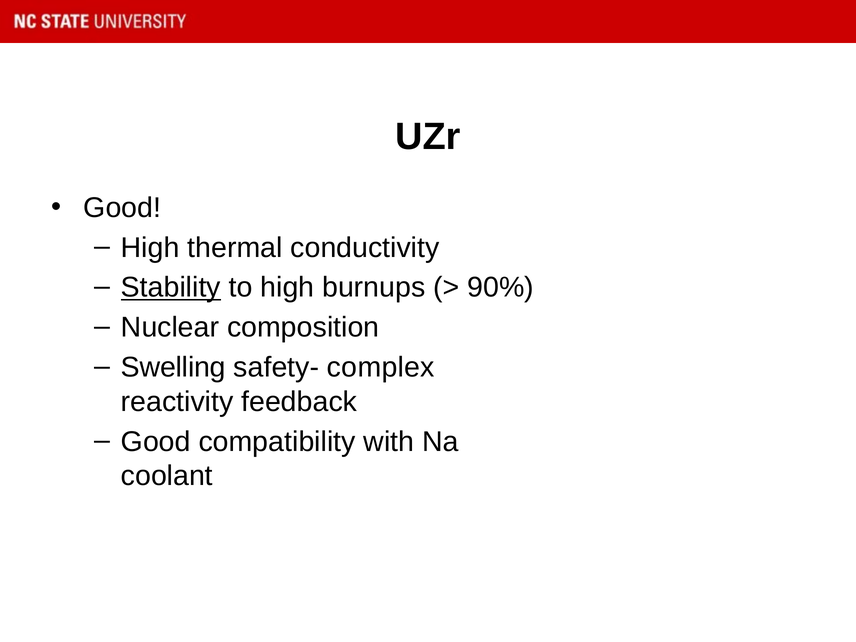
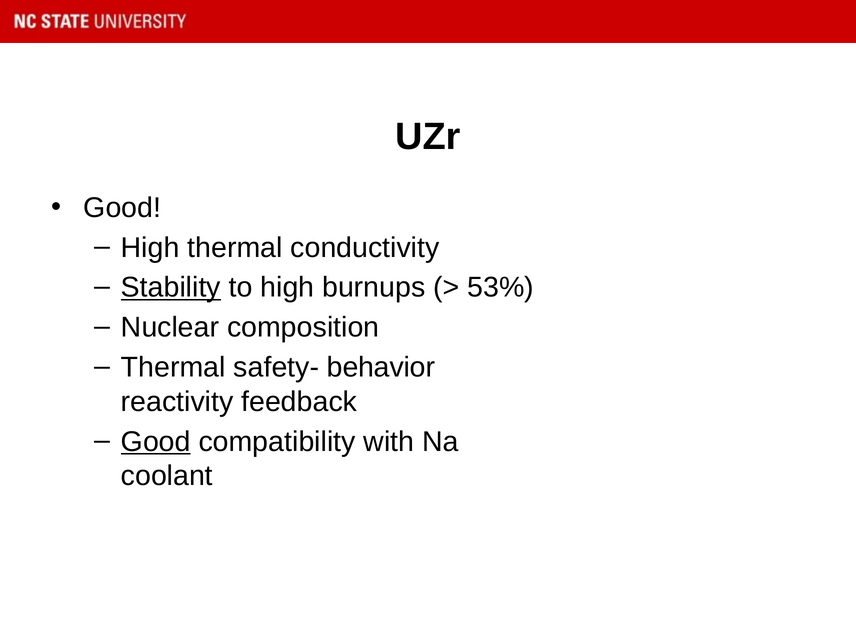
90%: 90% -> 53%
Swelling at (173, 367): Swelling -> Thermal
complex: complex -> behavior
Good at (156, 442) underline: none -> present
